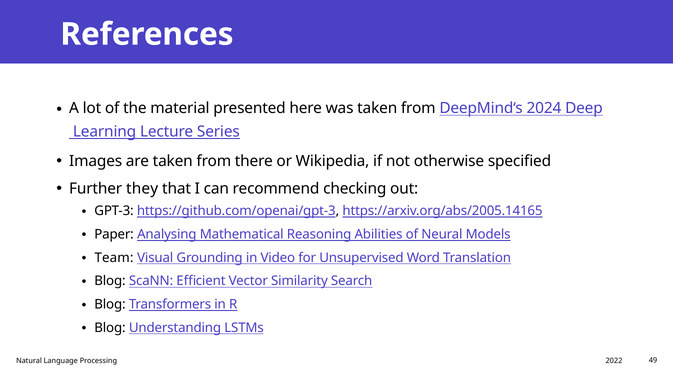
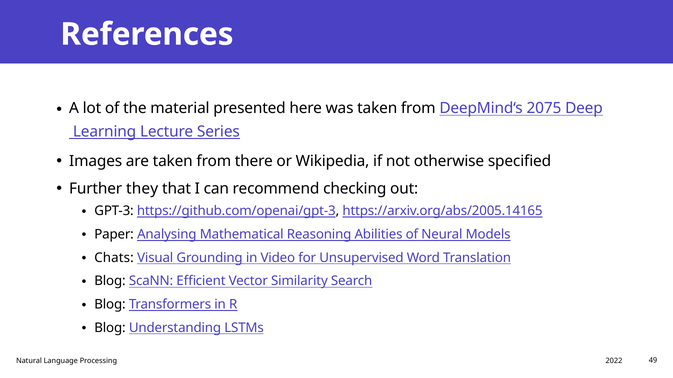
2024: 2024 -> 2075
Team: Team -> Chats
